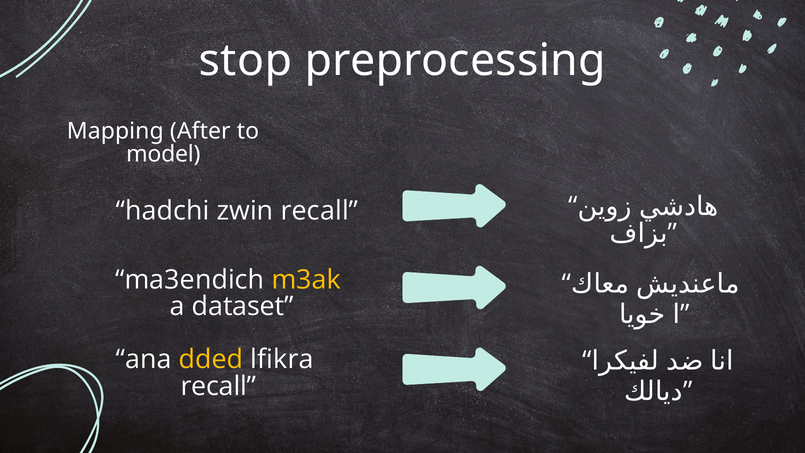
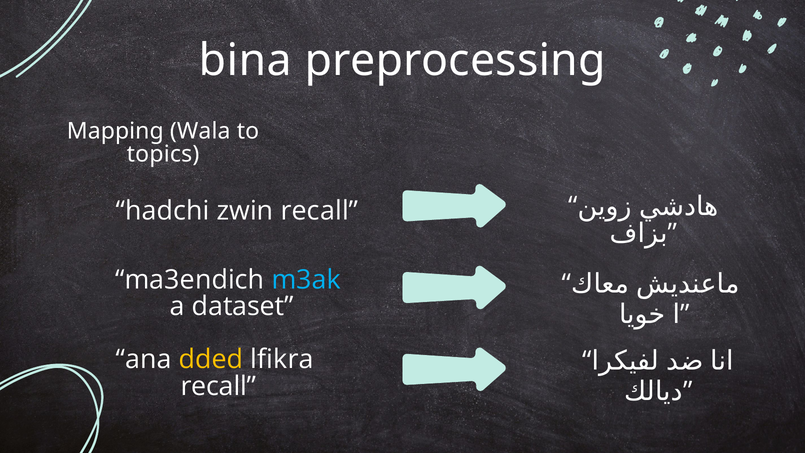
stop: stop -> bina
After: After -> Wala
model: model -> topics
m3ak colour: yellow -> light blue
